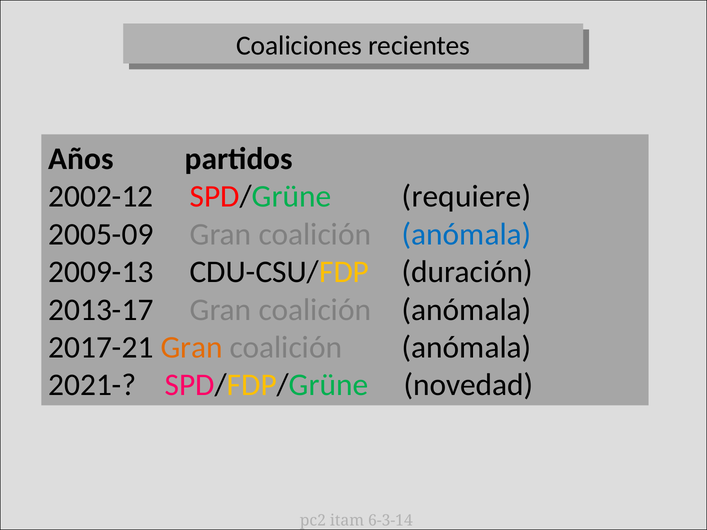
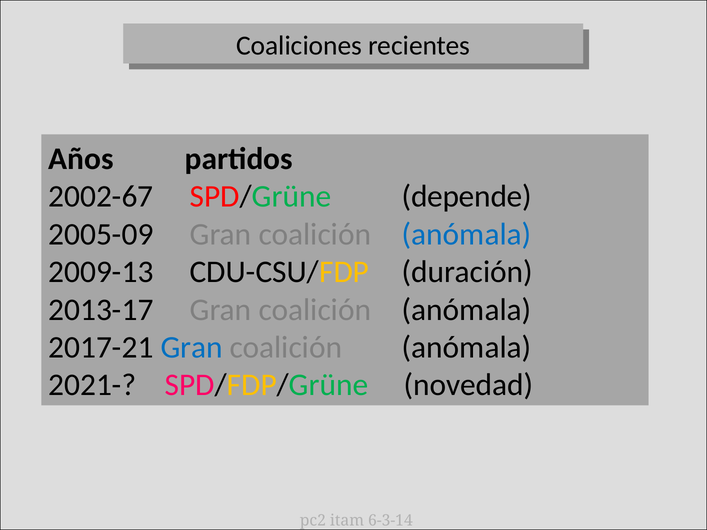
2002-12: 2002-12 -> 2002-67
requiere: requiere -> depende
Gran at (192, 348) colour: orange -> blue
